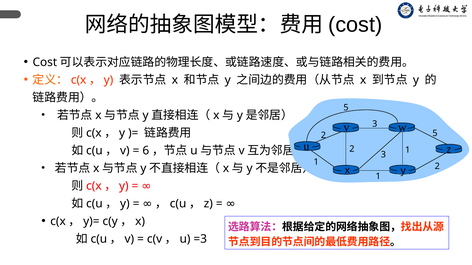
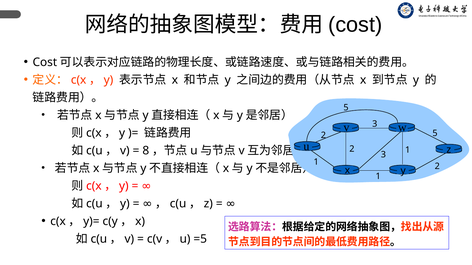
6: 6 -> 8
=3: =3 -> =5
